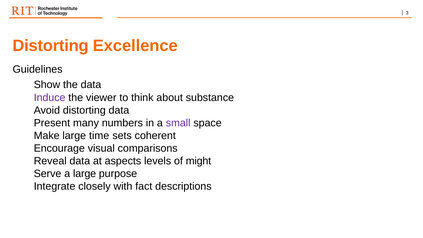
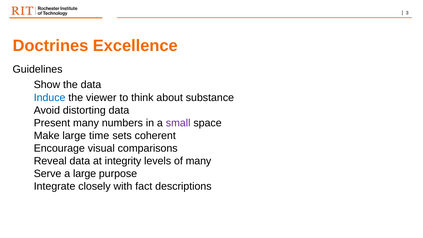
Distorting at (51, 46): Distorting -> Doctrines
Induce colour: purple -> blue
aspects: aspects -> integrity
of might: might -> many
